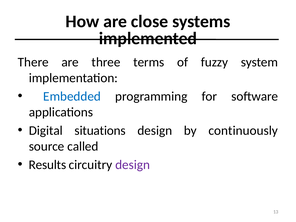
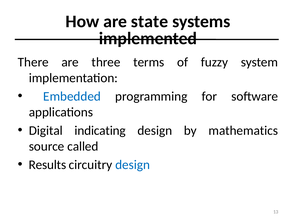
close: close -> state
situations: situations -> indicating
continuously: continuously -> mathematics
design at (133, 165) colour: purple -> blue
